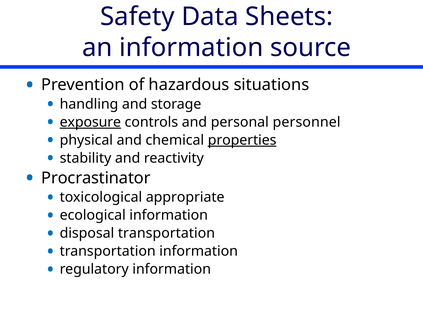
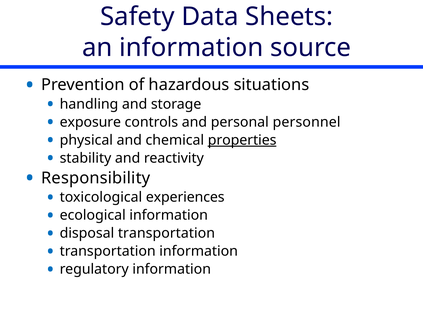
exposure underline: present -> none
Procrastinator: Procrastinator -> Responsibility
appropriate: appropriate -> experiences
